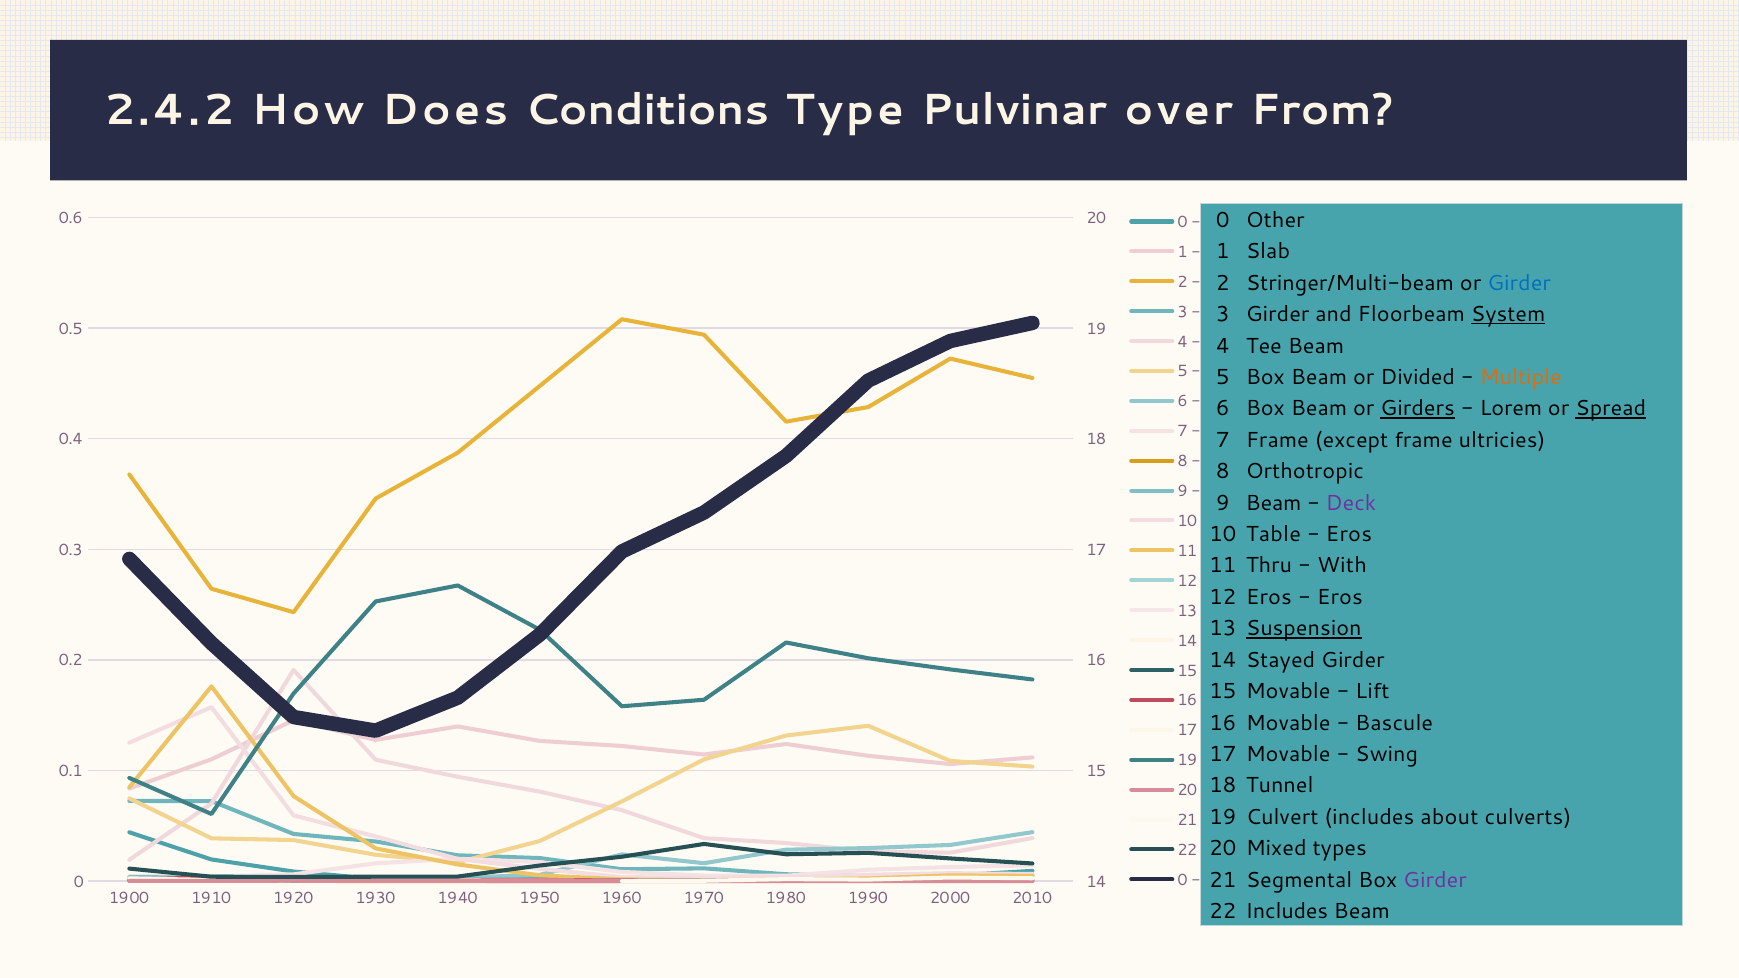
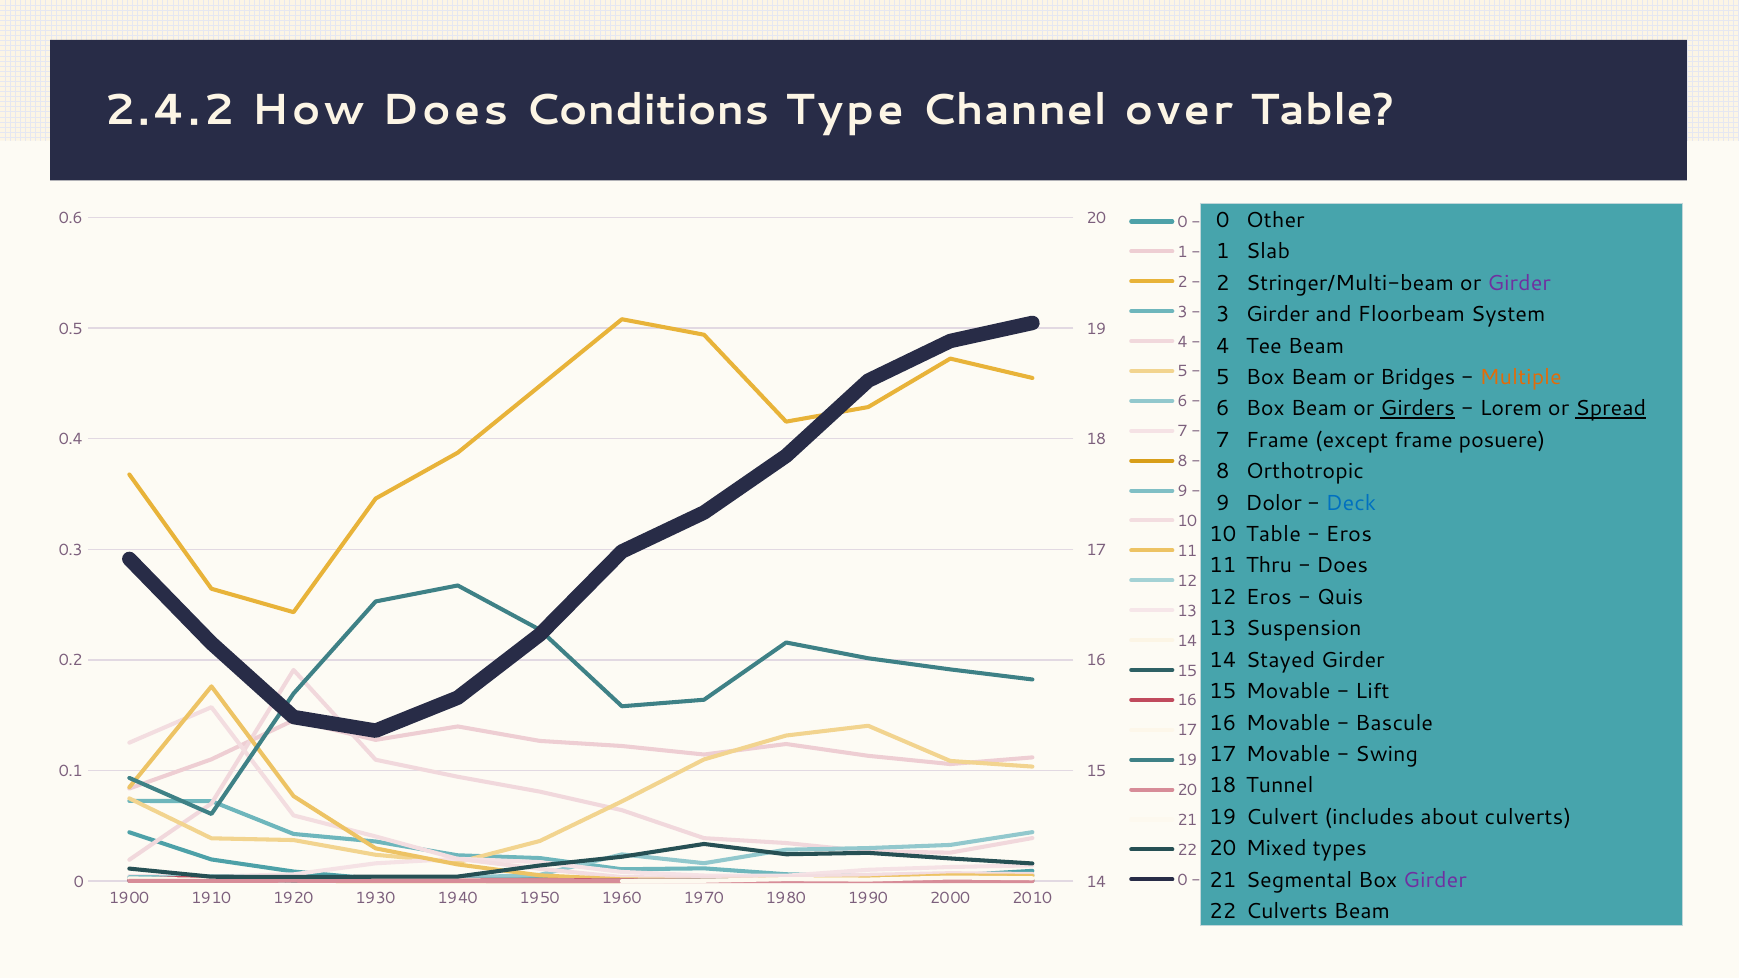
Pulvinar: Pulvinar -> Channel
over From: From -> Table
Girder at (1519, 283) colour: blue -> purple
System underline: present -> none
Divided: Divided -> Bridges
ultricies: ultricies -> posuere
9 Beam: Beam -> Dolor
Deck colour: purple -> blue
With at (1342, 566): With -> Does
Eros at (1340, 597): Eros -> Quis
Suspension underline: present -> none
22 Includes: Includes -> Culverts
